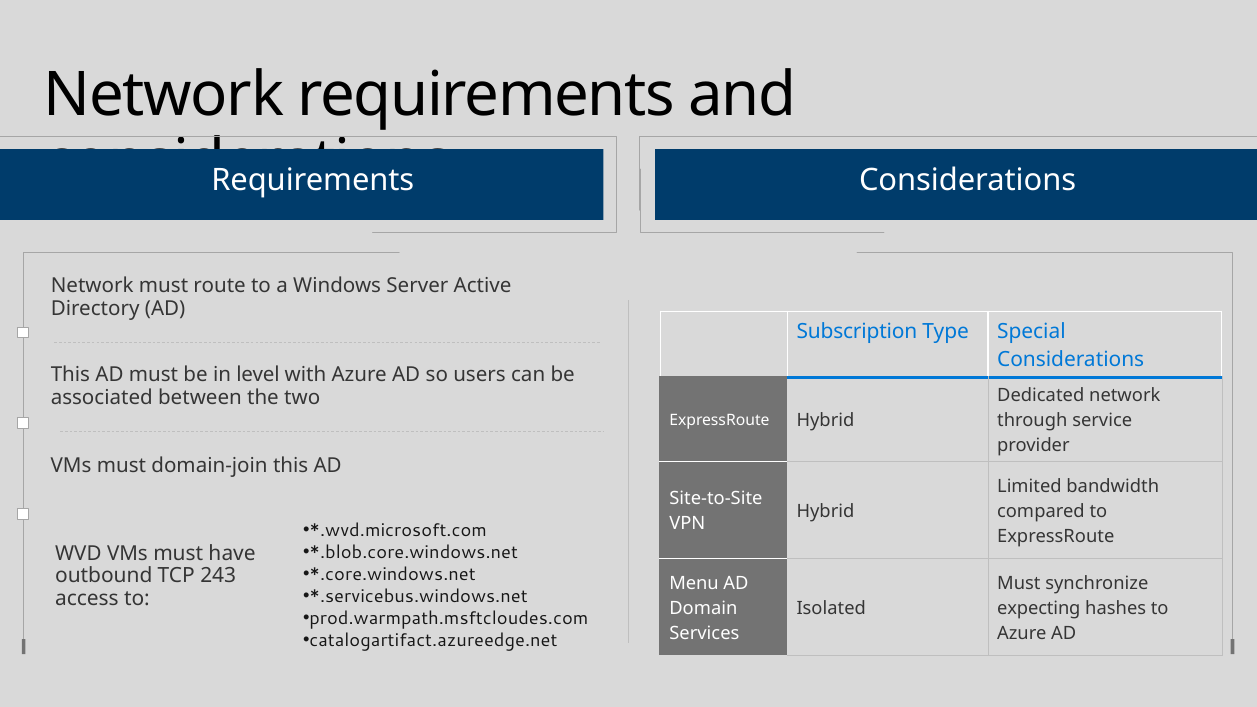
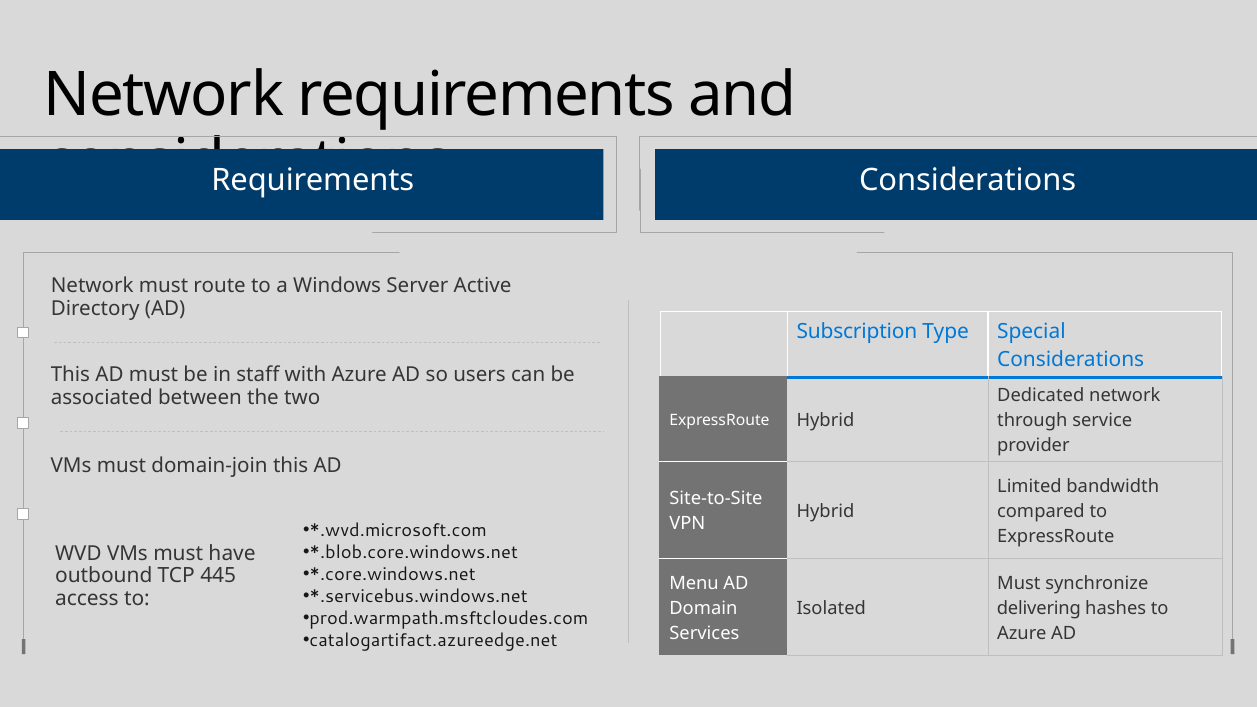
level: level -> staff
243: 243 -> 445
expecting: expecting -> delivering
